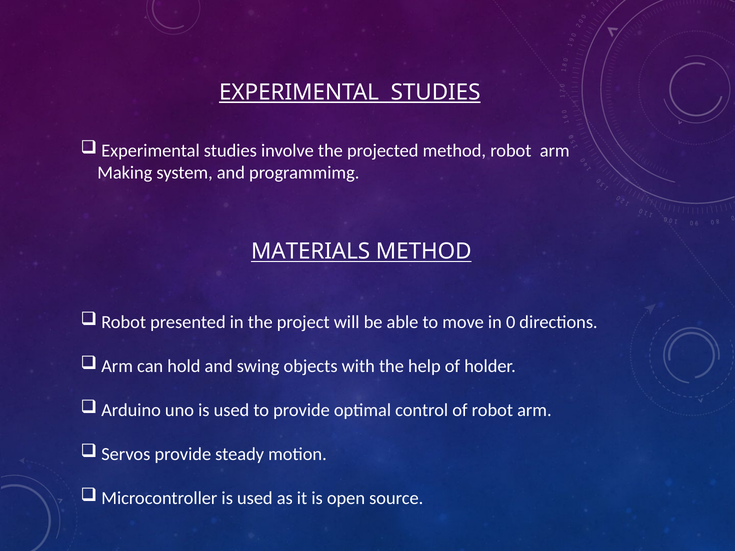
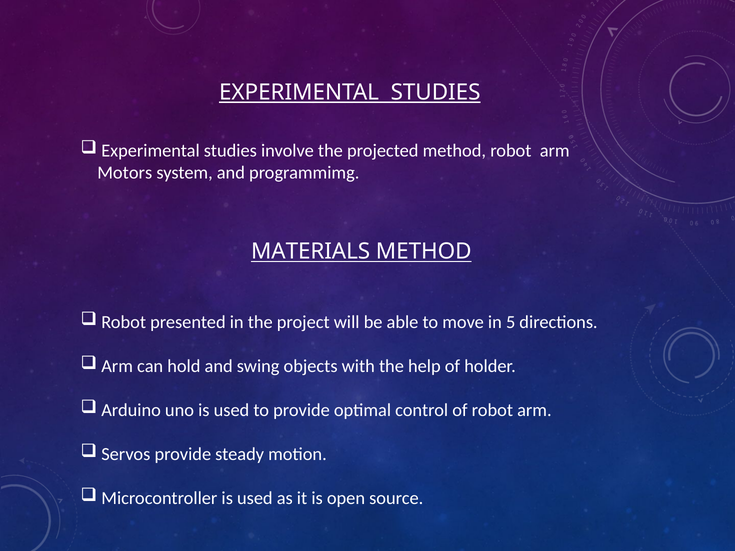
Making: Making -> Motors
0: 0 -> 5
